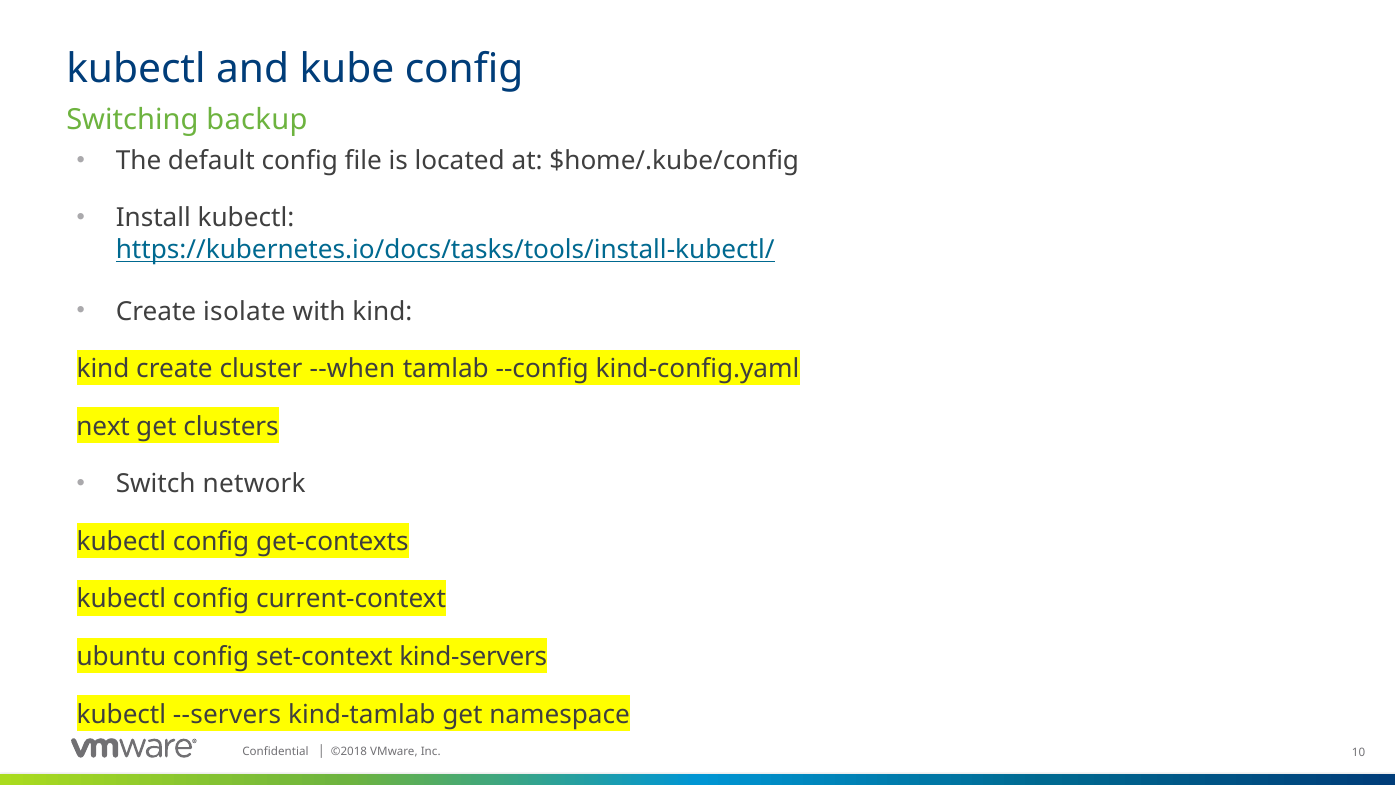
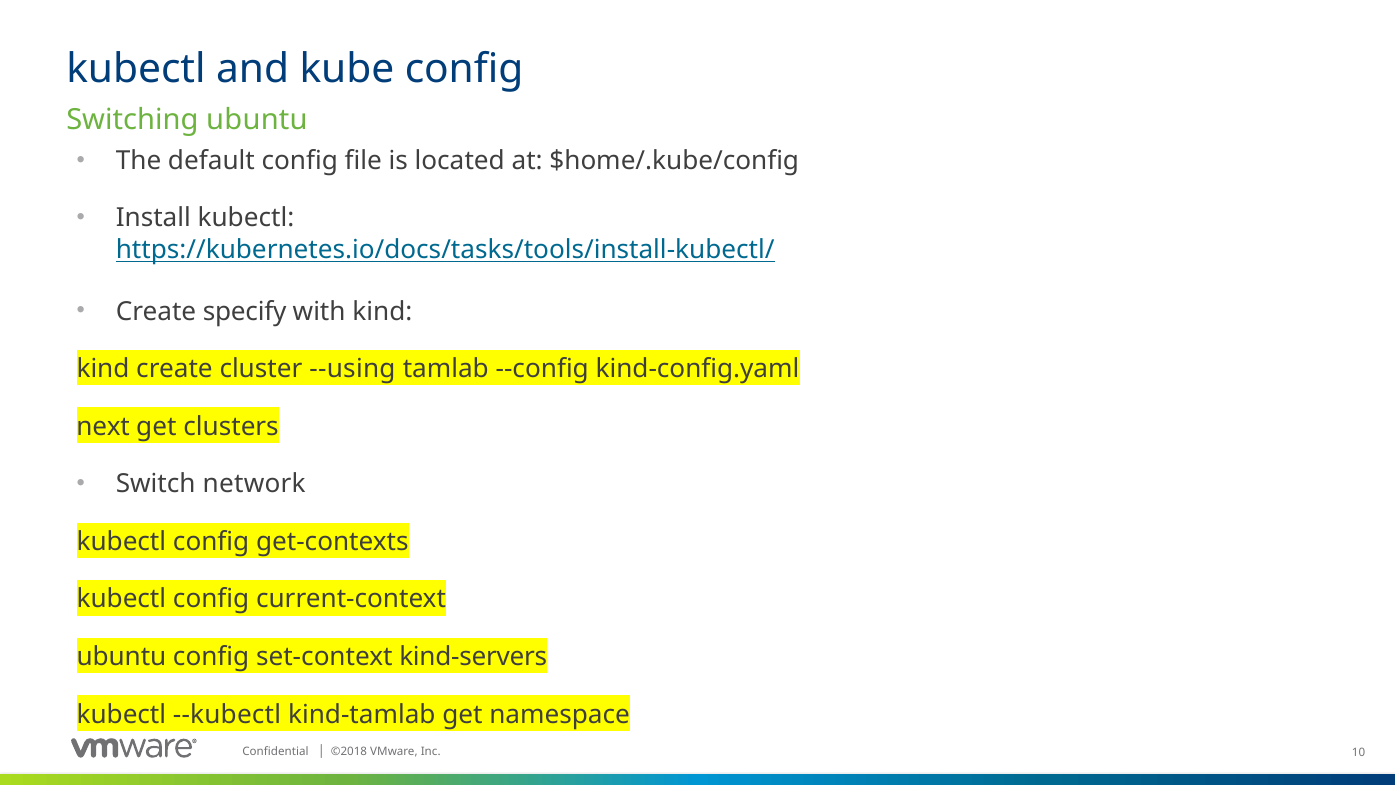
Switching backup: backup -> ubuntu
isolate: isolate -> specify
--when: --when -> --using
--servers: --servers -> --kubectl
